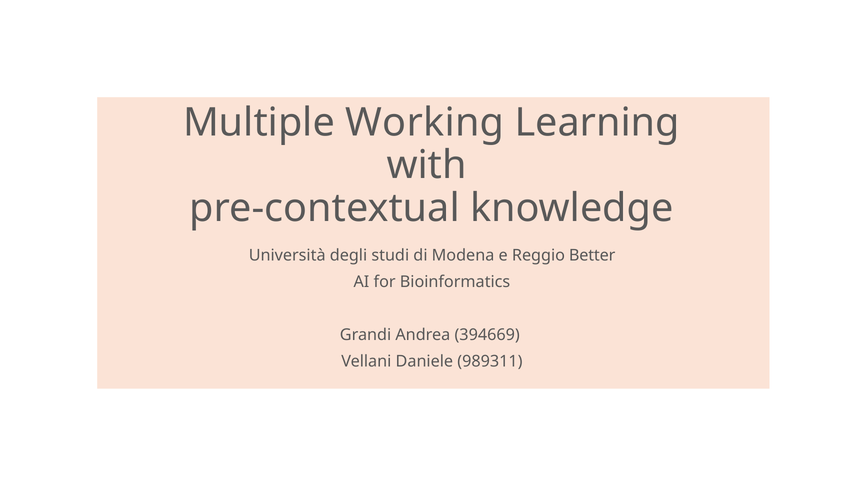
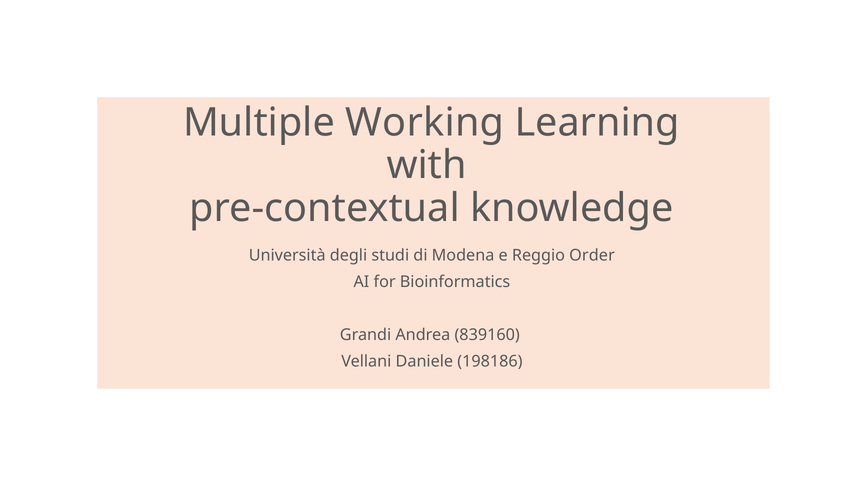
Better: Better -> Order
394669: 394669 -> 839160
989311: 989311 -> 198186
